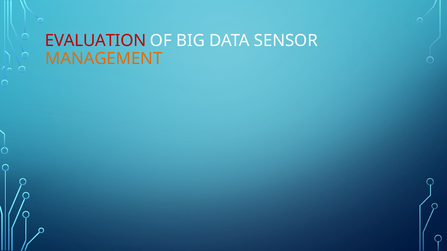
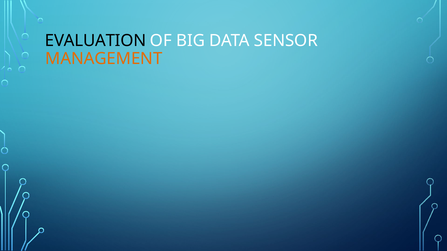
EVALUATION colour: red -> black
